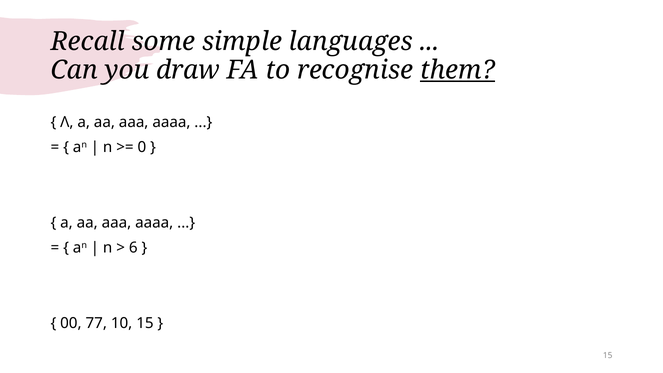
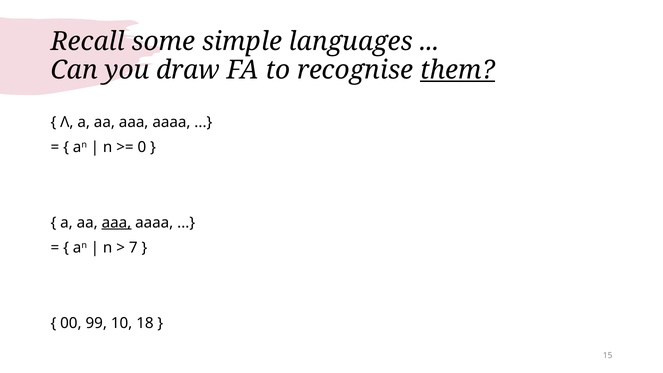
aaa at (117, 223) underline: none -> present
6: 6 -> 7
77: 77 -> 99
10 15: 15 -> 18
